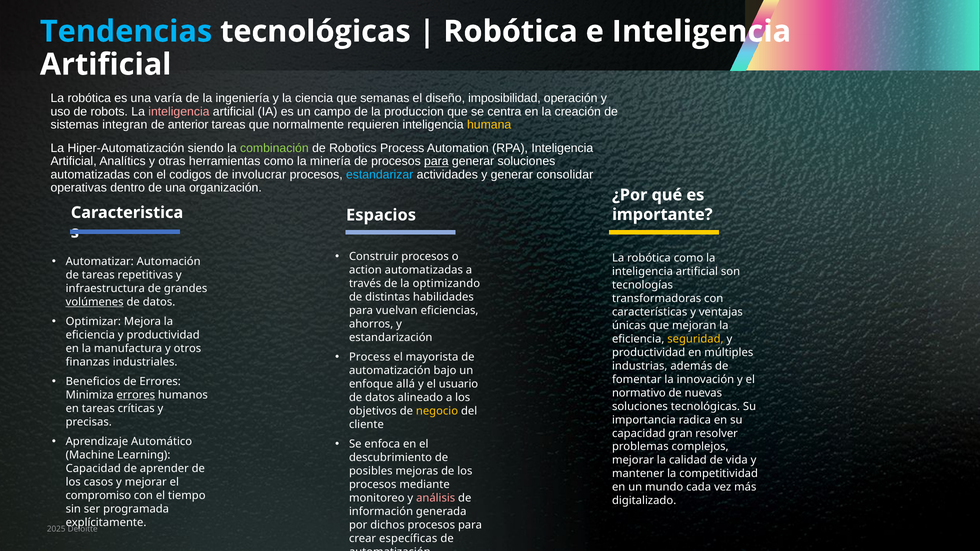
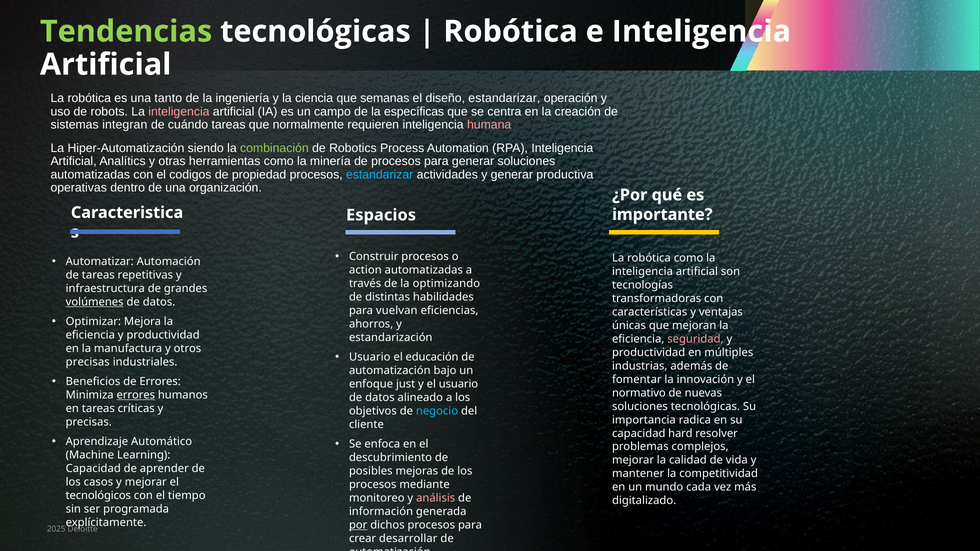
Tendencias colour: light blue -> light green
varía: varía -> tanto
diseño imposibilidad: imposibilidad -> estandarizar
produccion: produccion -> específicas
anterior: anterior -> cuándo
humana colour: yellow -> pink
para at (436, 162) underline: present -> none
involucrar: involucrar -> propiedad
consolidar: consolidar -> productiva
seguridad colour: yellow -> pink
Process at (370, 357): Process -> Usuario
mayorista: mayorista -> educación
finanzas at (88, 362): finanzas -> precisas
allá: allá -> just
negocio colour: yellow -> light blue
gran: gran -> hard
compromiso: compromiso -> tecnológicos
por underline: none -> present
específicas: específicas -> desarrollar
